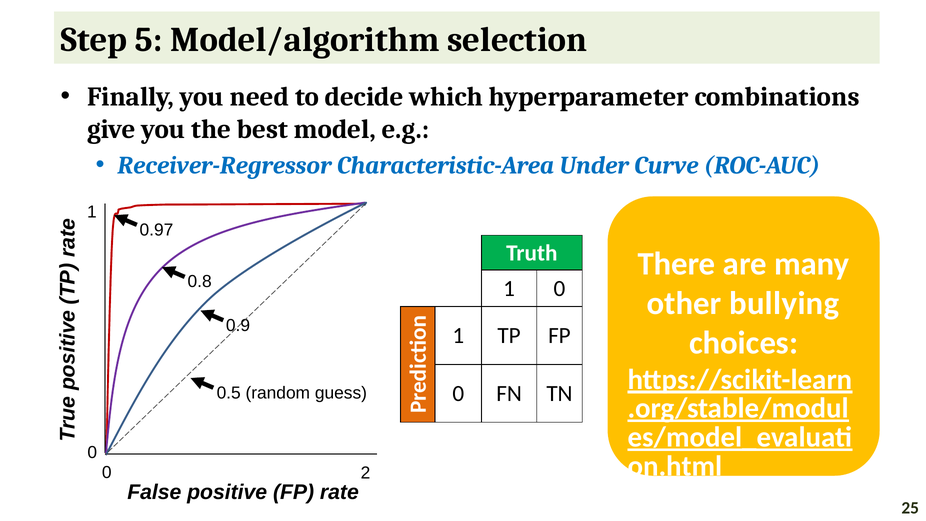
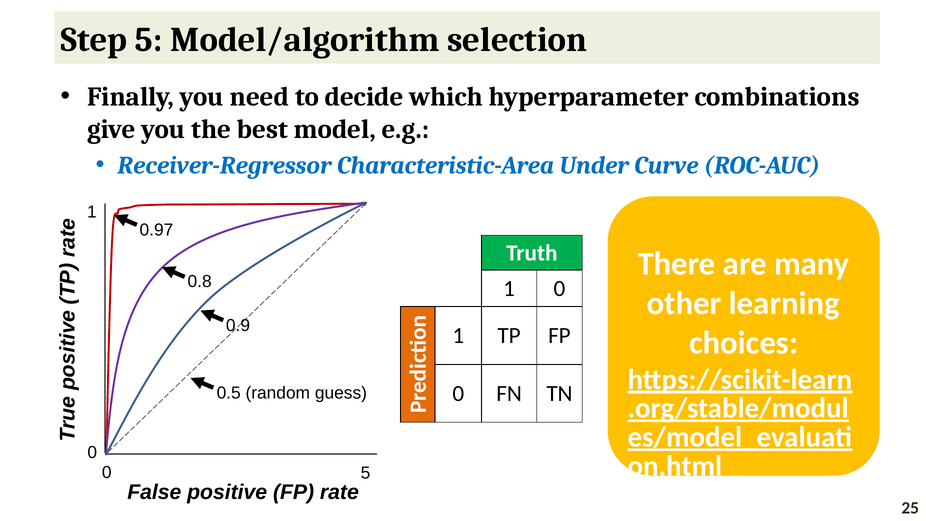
bullying: bullying -> learning
0 2: 2 -> 5
